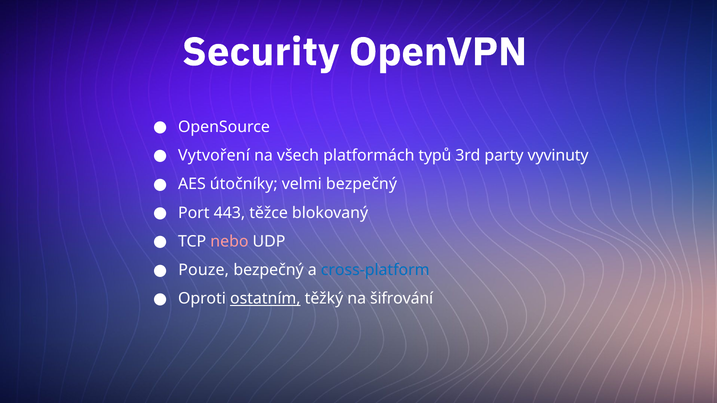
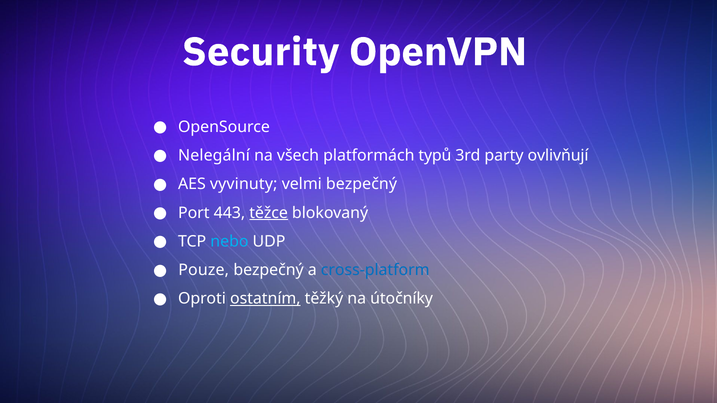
Vytvoření: Vytvoření -> Nelegální
vyvinuty: vyvinuty -> ovlivňují
útočníky: útočníky -> vyvinuty
těžce underline: none -> present
nebo colour: pink -> light blue
šifrování: šifrování -> útočníky
